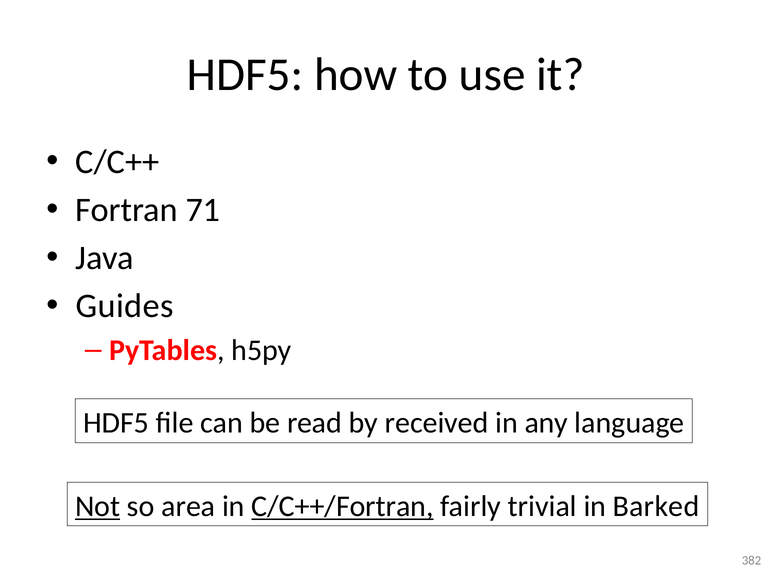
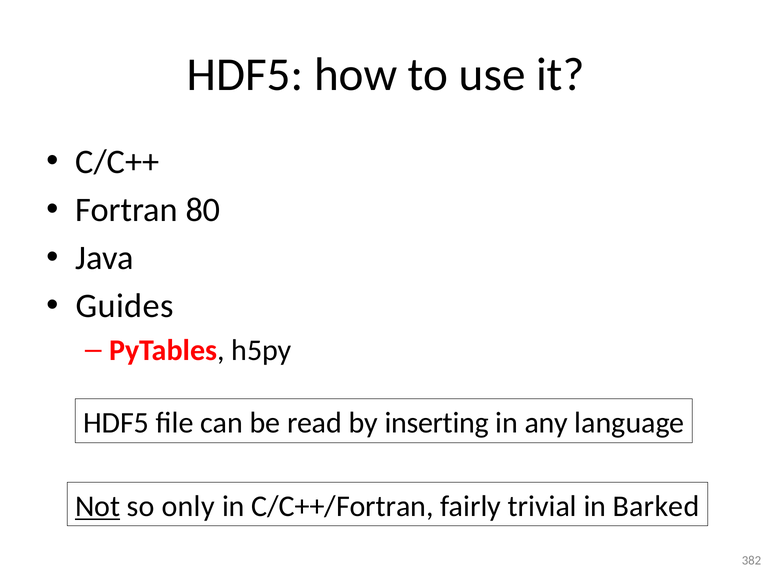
71: 71 -> 80
received: received -> inserting
area: area -> only
C/C++/Fortran underline: present -> none
